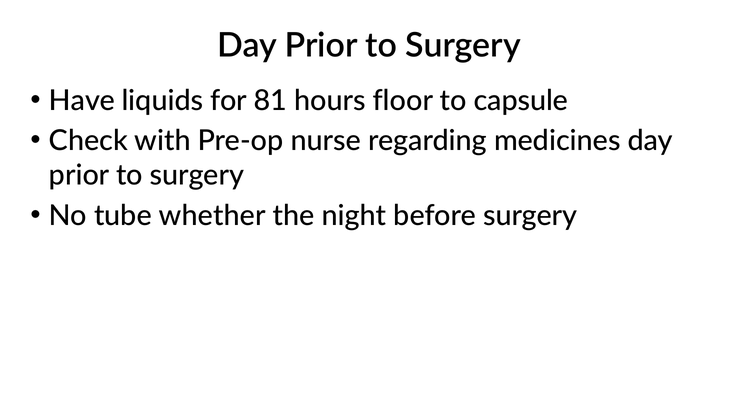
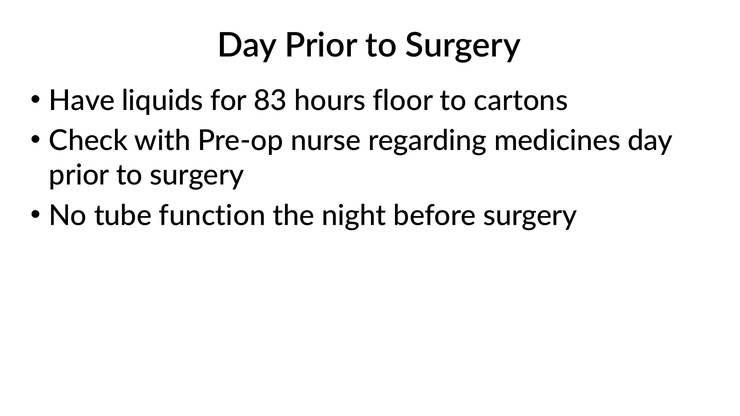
81: 81 -> 83
capsule: capsule -> cartons
whether: whether -> function
